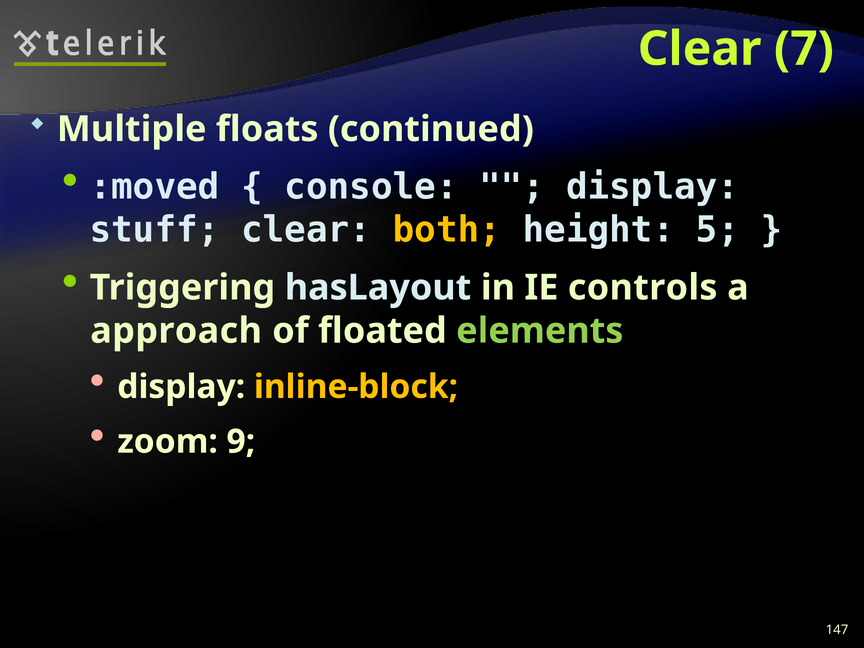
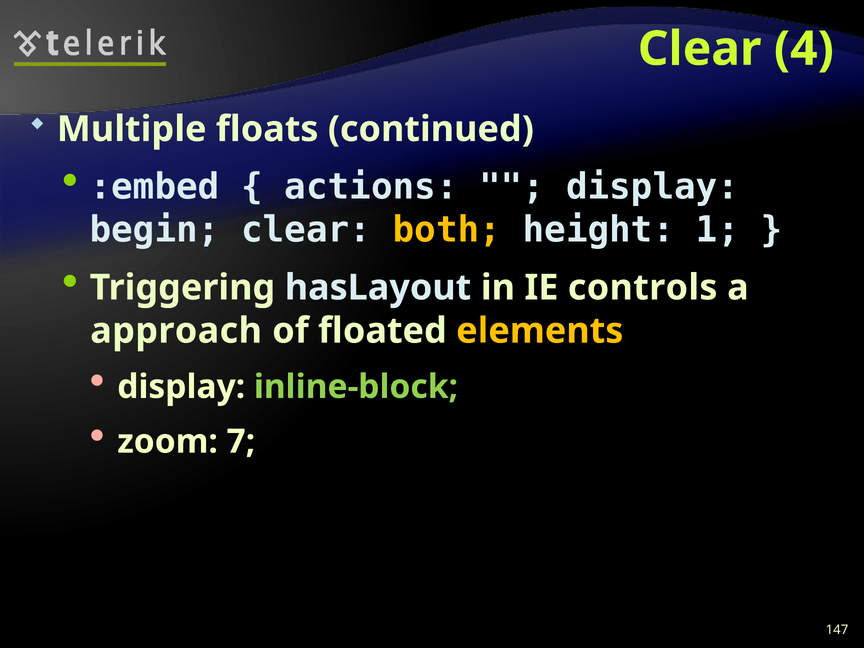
7: 7 -> 4
:moved: :moved -> :embed
console: console -> actions
stuff: stuff -> begin
5: 5 -> 1
elements colour: light green -> yellow
inline-block colour: yellow -> light green
9: 9 -> 7
